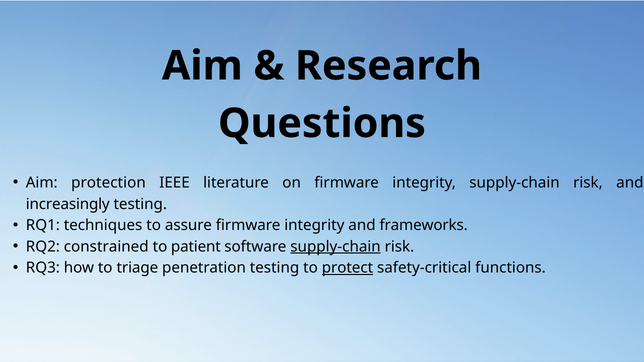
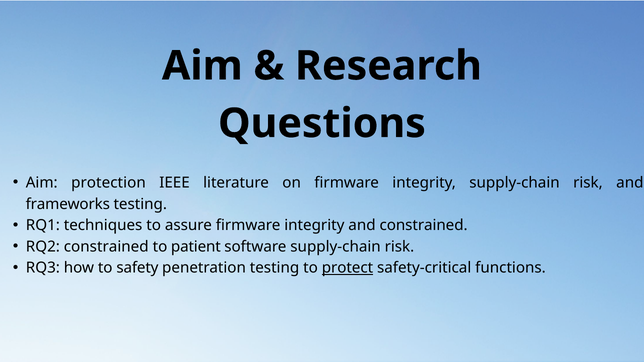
increasingly: increasingly -> frameworks
and frameworks: frameworks -> constrained
supply-chain at (336, 247) underline: present -> none
triage: triage -> safety
